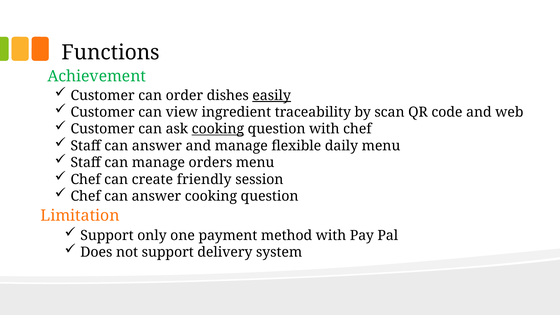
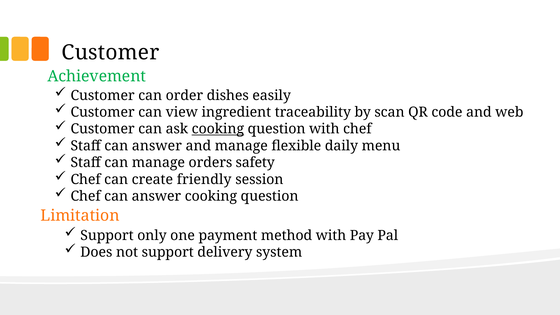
Functions at (111, 53): Functions -> Customer
easily underline: present -> none
orders menu: menu -> safety
